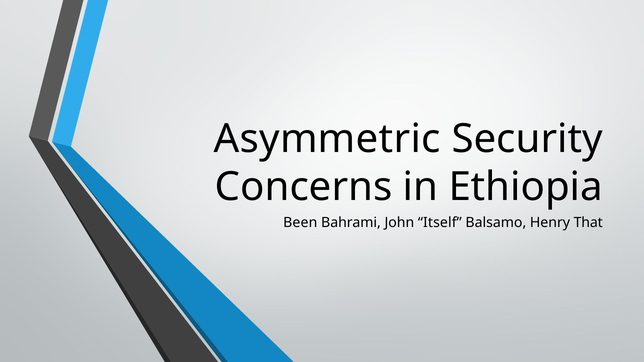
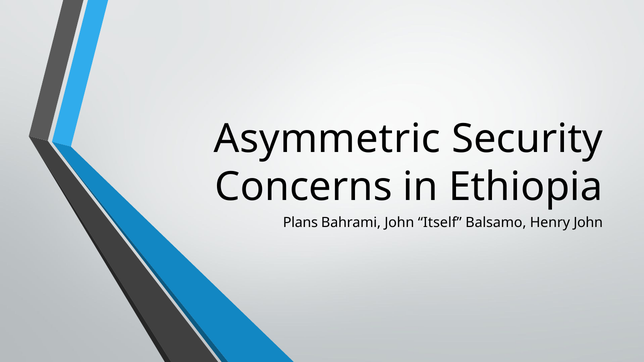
Been: Been -> Plans
Henry That: That -> John
